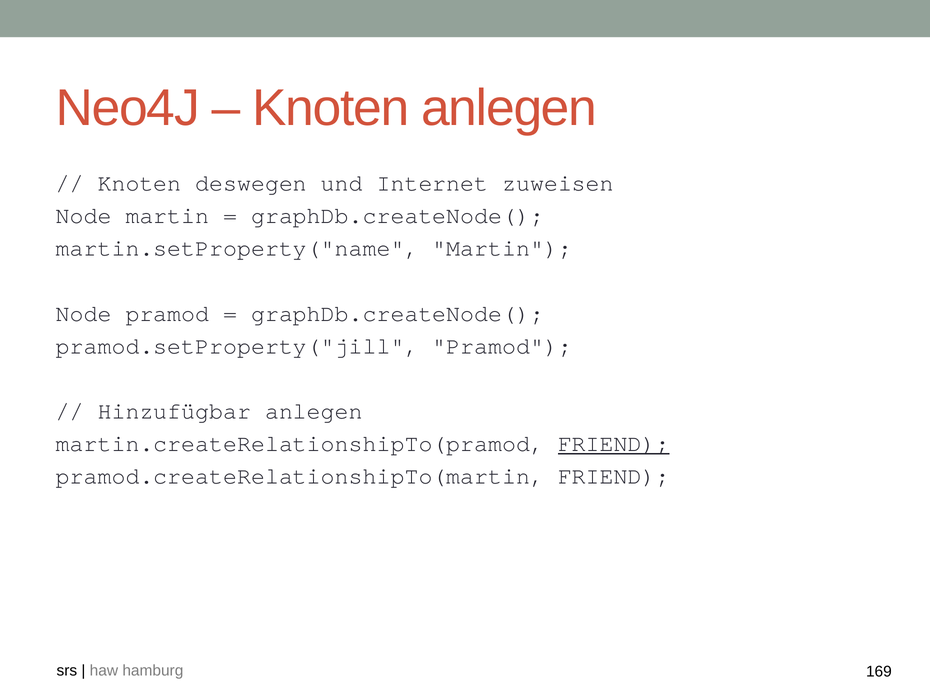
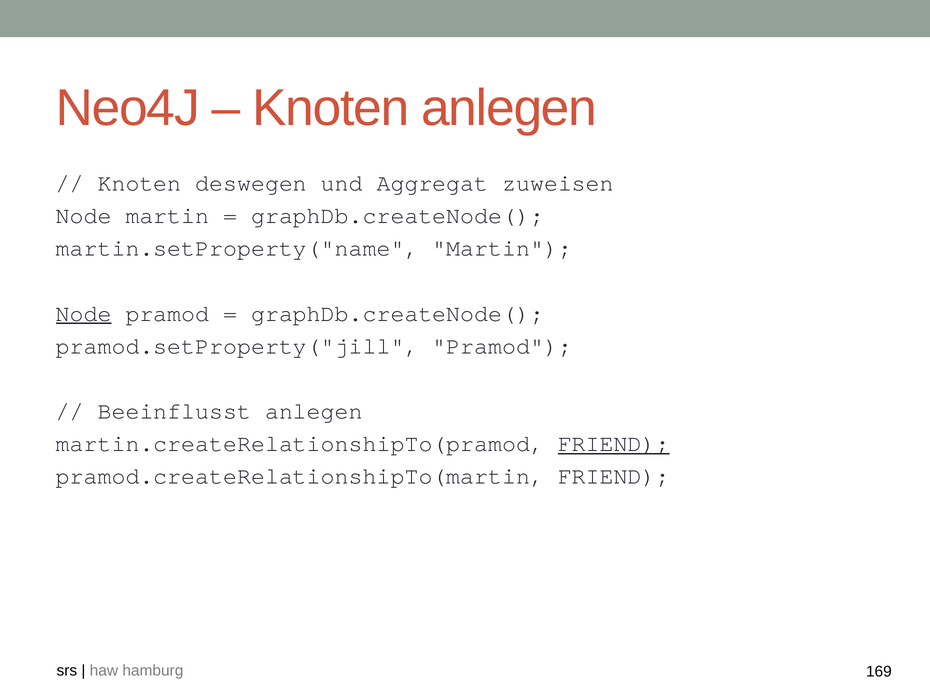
Internet: Internet -> Aggregat
Node at (84, 313) underline: none -> present
Hinzufügbar: Hinzufügbar -> Beeinflusst
